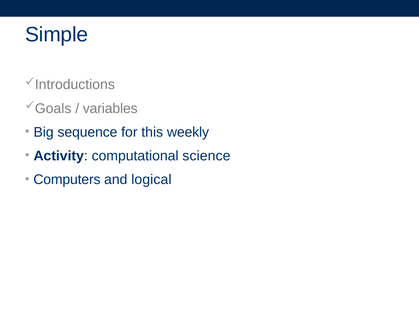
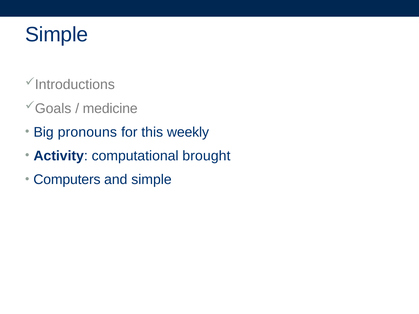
variables: variables -> medicine
sequence: sequence -> pronouns
science: science -> brought
and logical: logical -> simple
